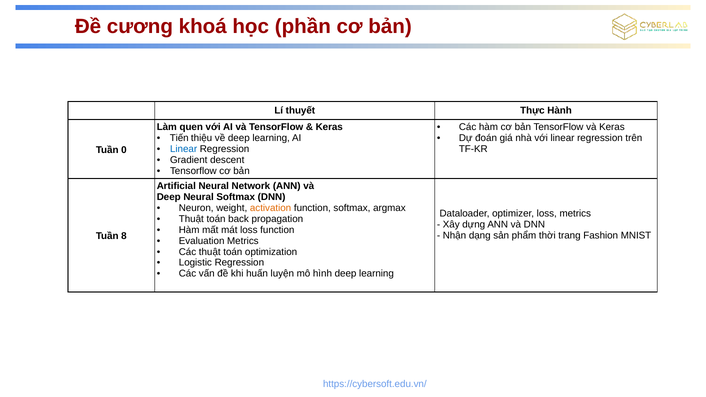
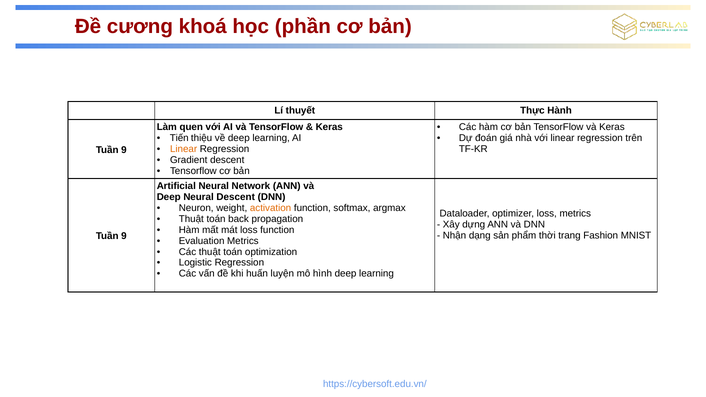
Linear at (184, 149) colour: blue -> orange
0 at (124, 150): 0 -> 9
Neural Softmax: Softmax -> Descent
8 at (124, 236): 8 -> 9
